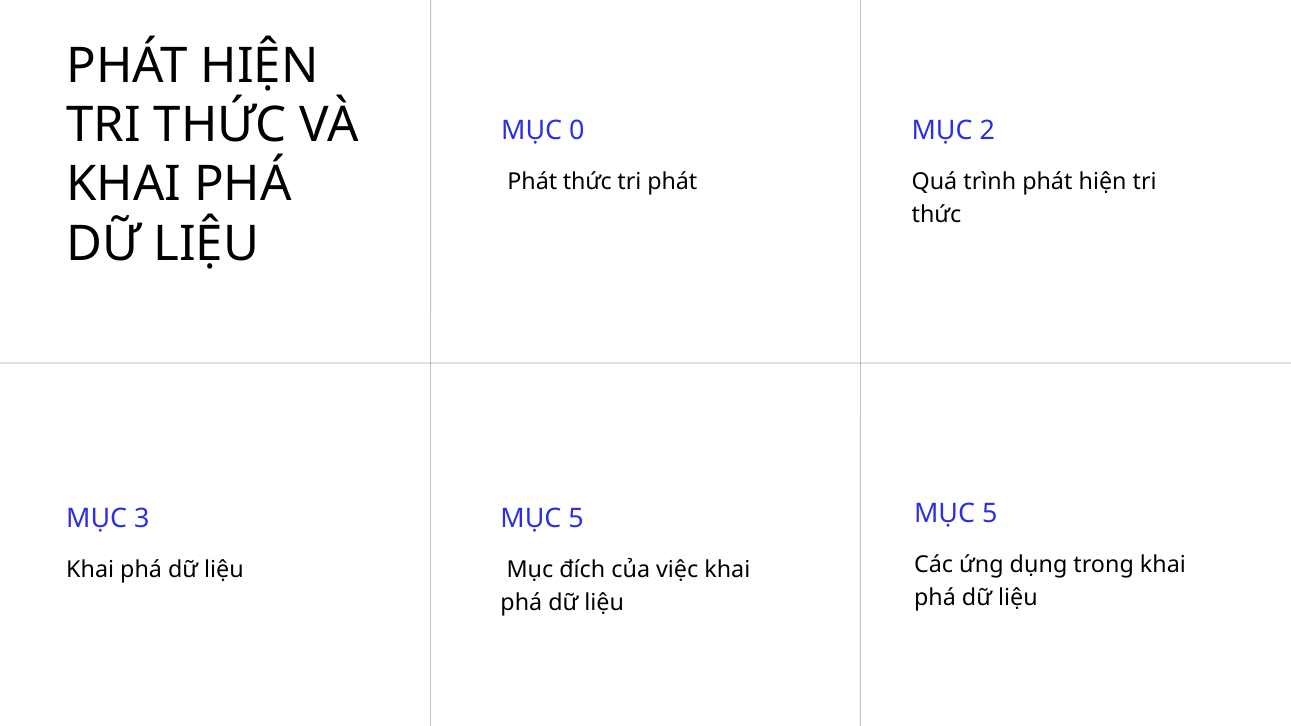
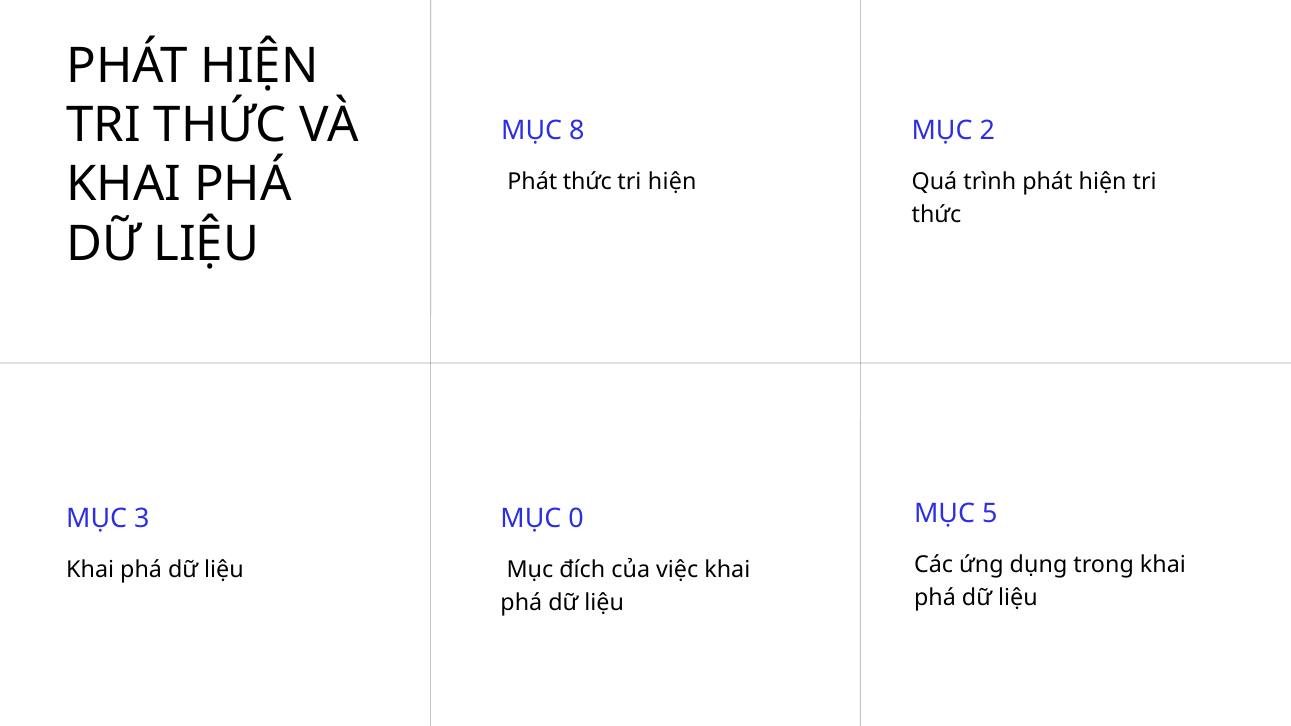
0: 0 -> 8
tri phát: phát -> hiện
5 at (576, 518): 5 -> 0
